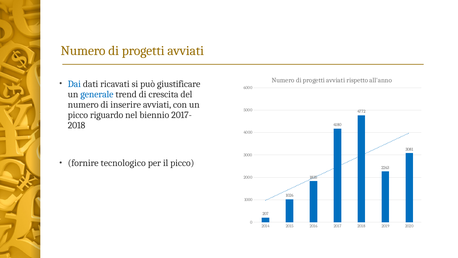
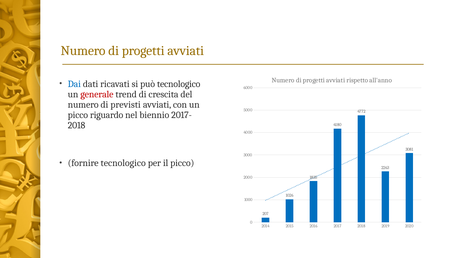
può giustificare: giustificare -> tecnologico
generale colour: blue -> red
inserire: inserire -> previsti
